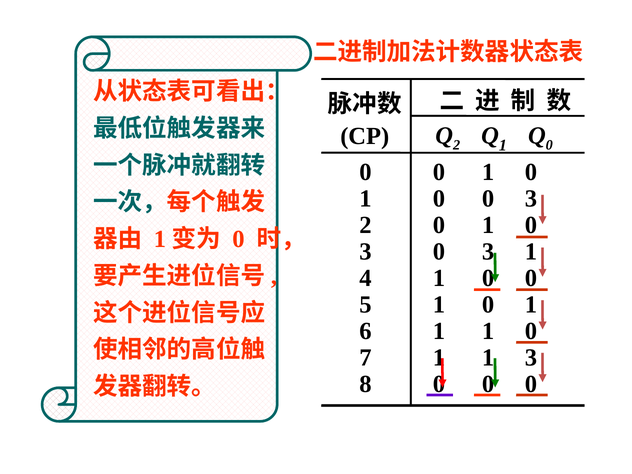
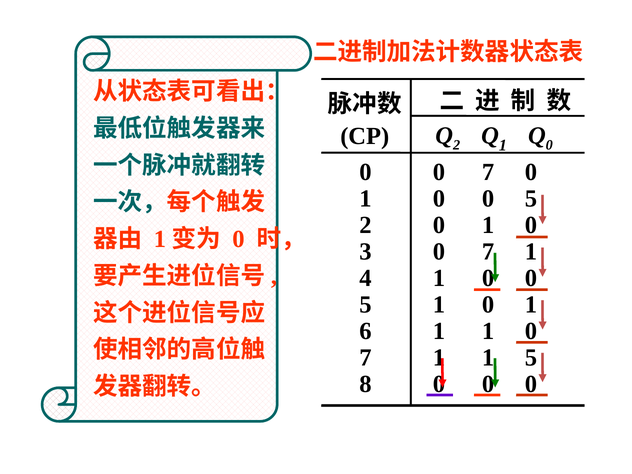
0 0 1: 1 -> 7
3 at (531, 198): 3 -> 5
3 0 3: 3 -> 7
1 3: 3 -> 5
